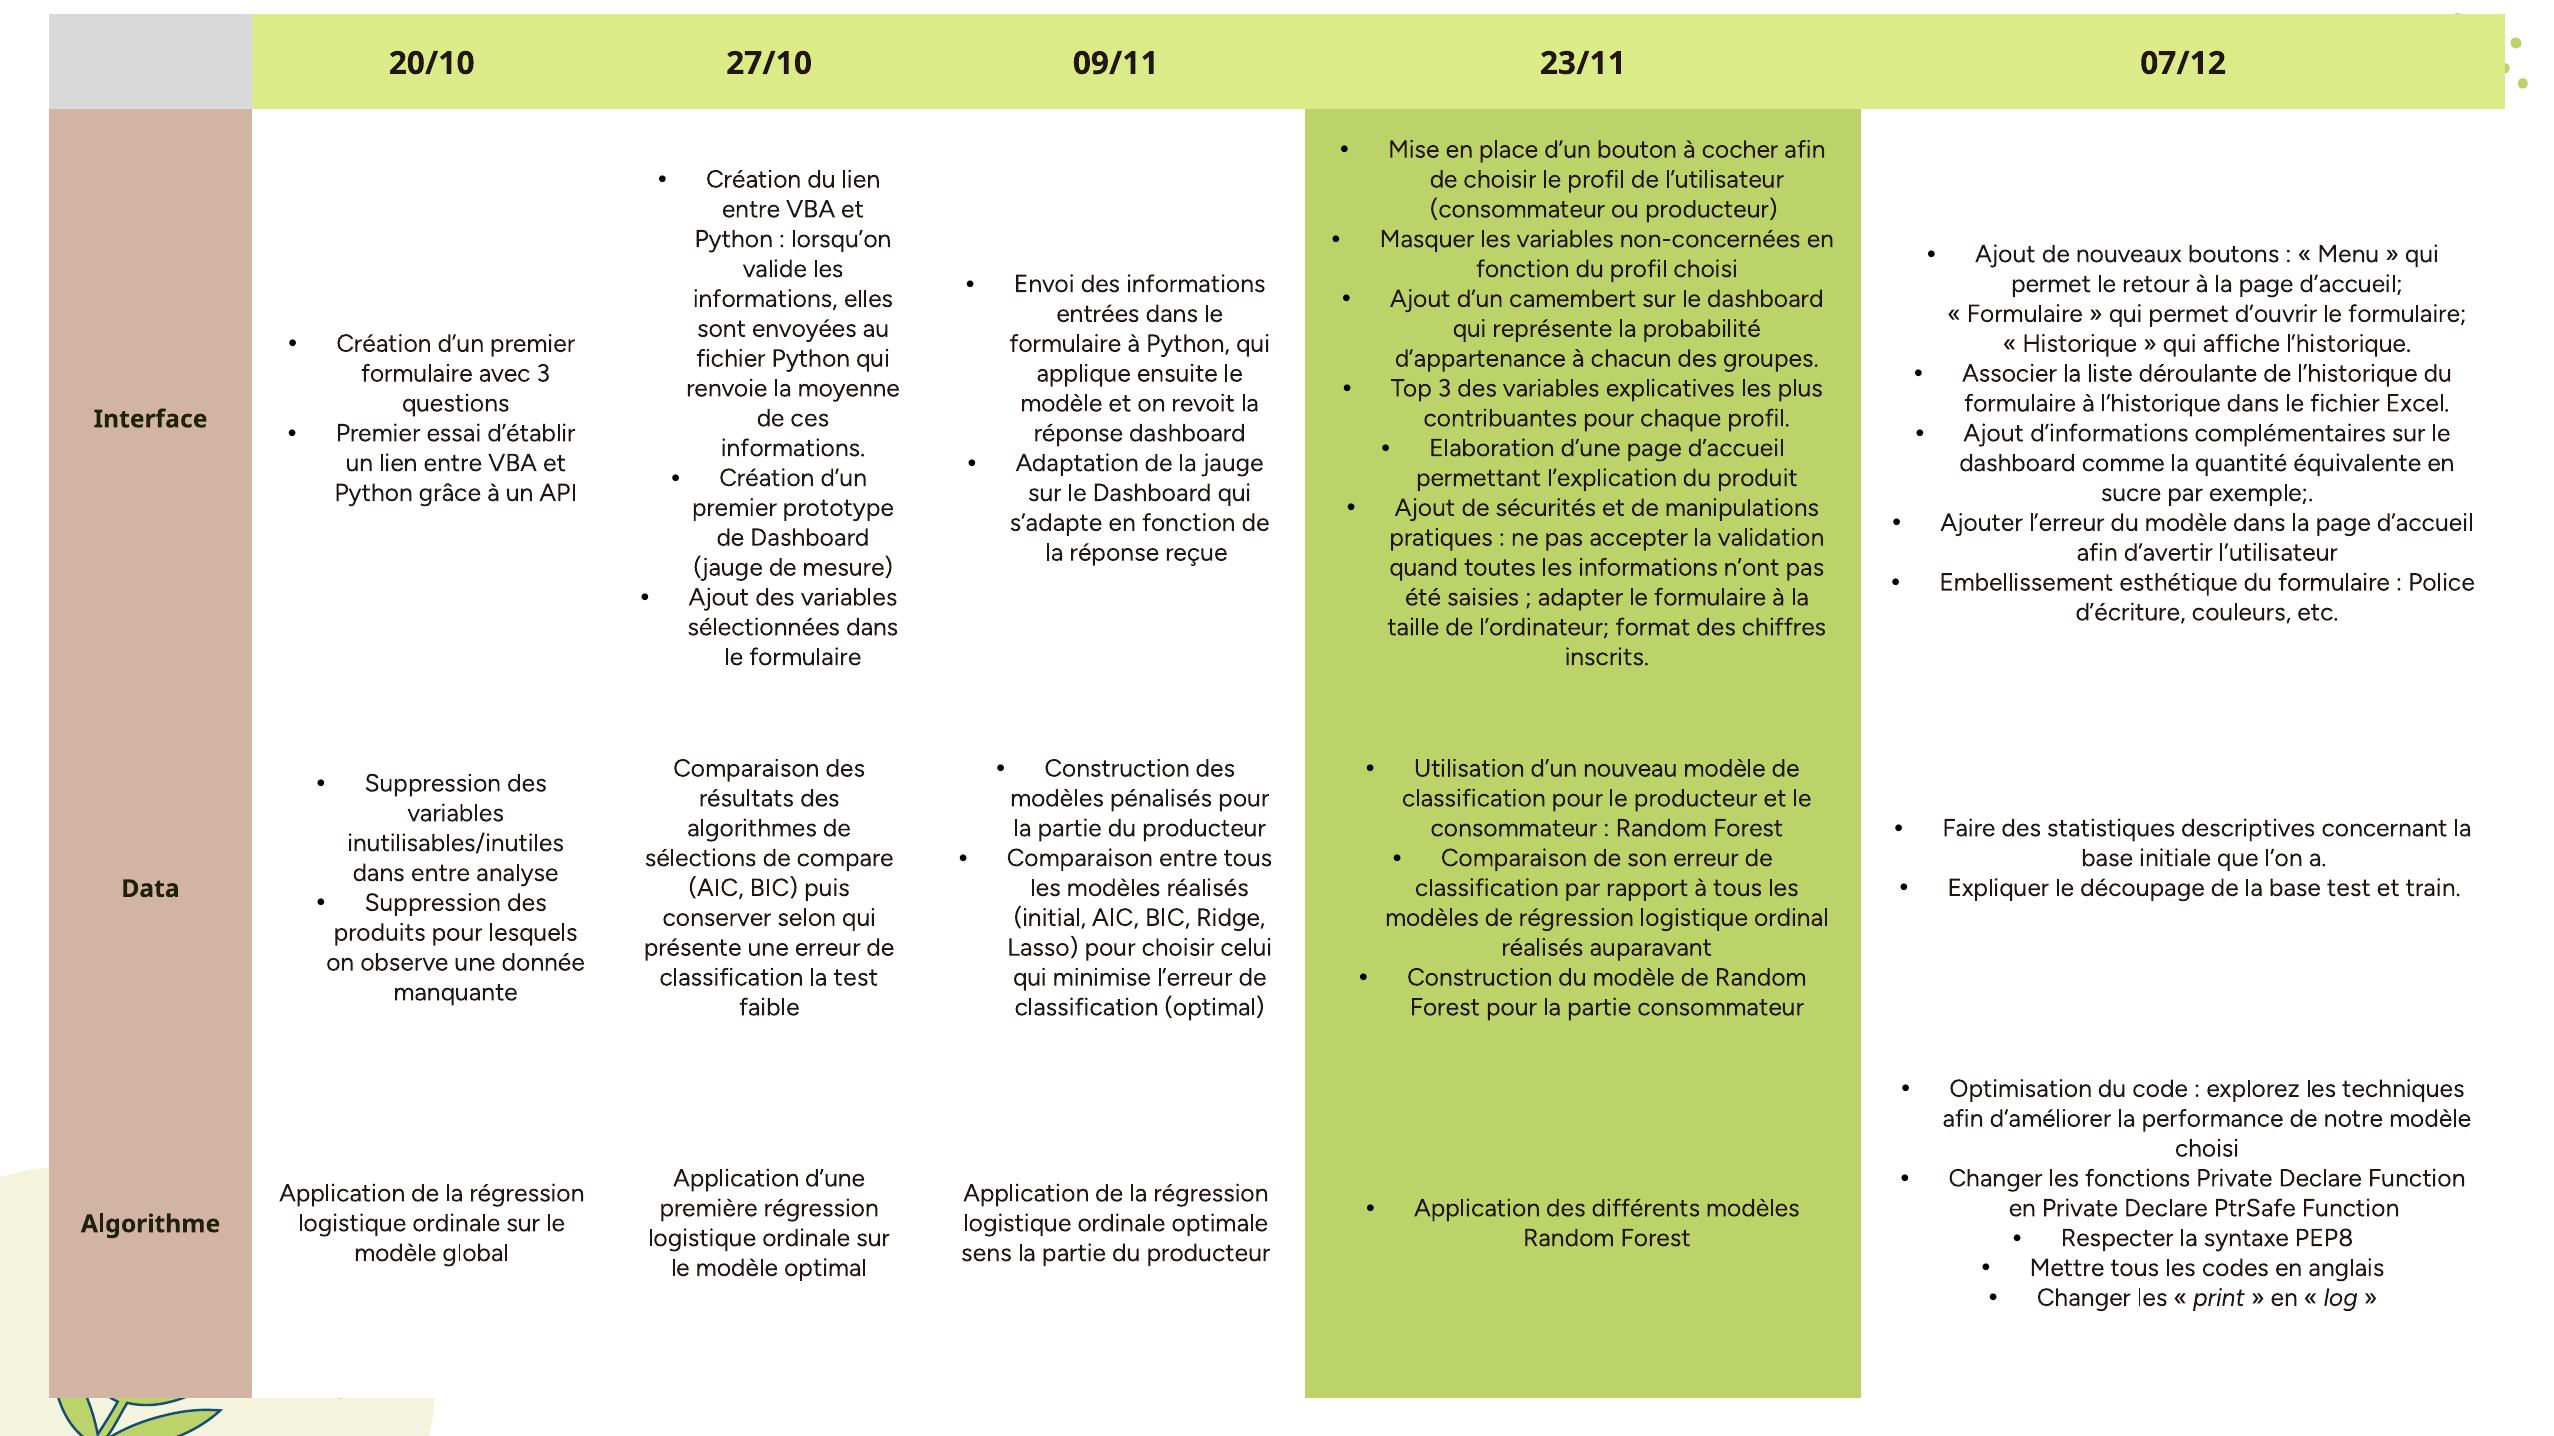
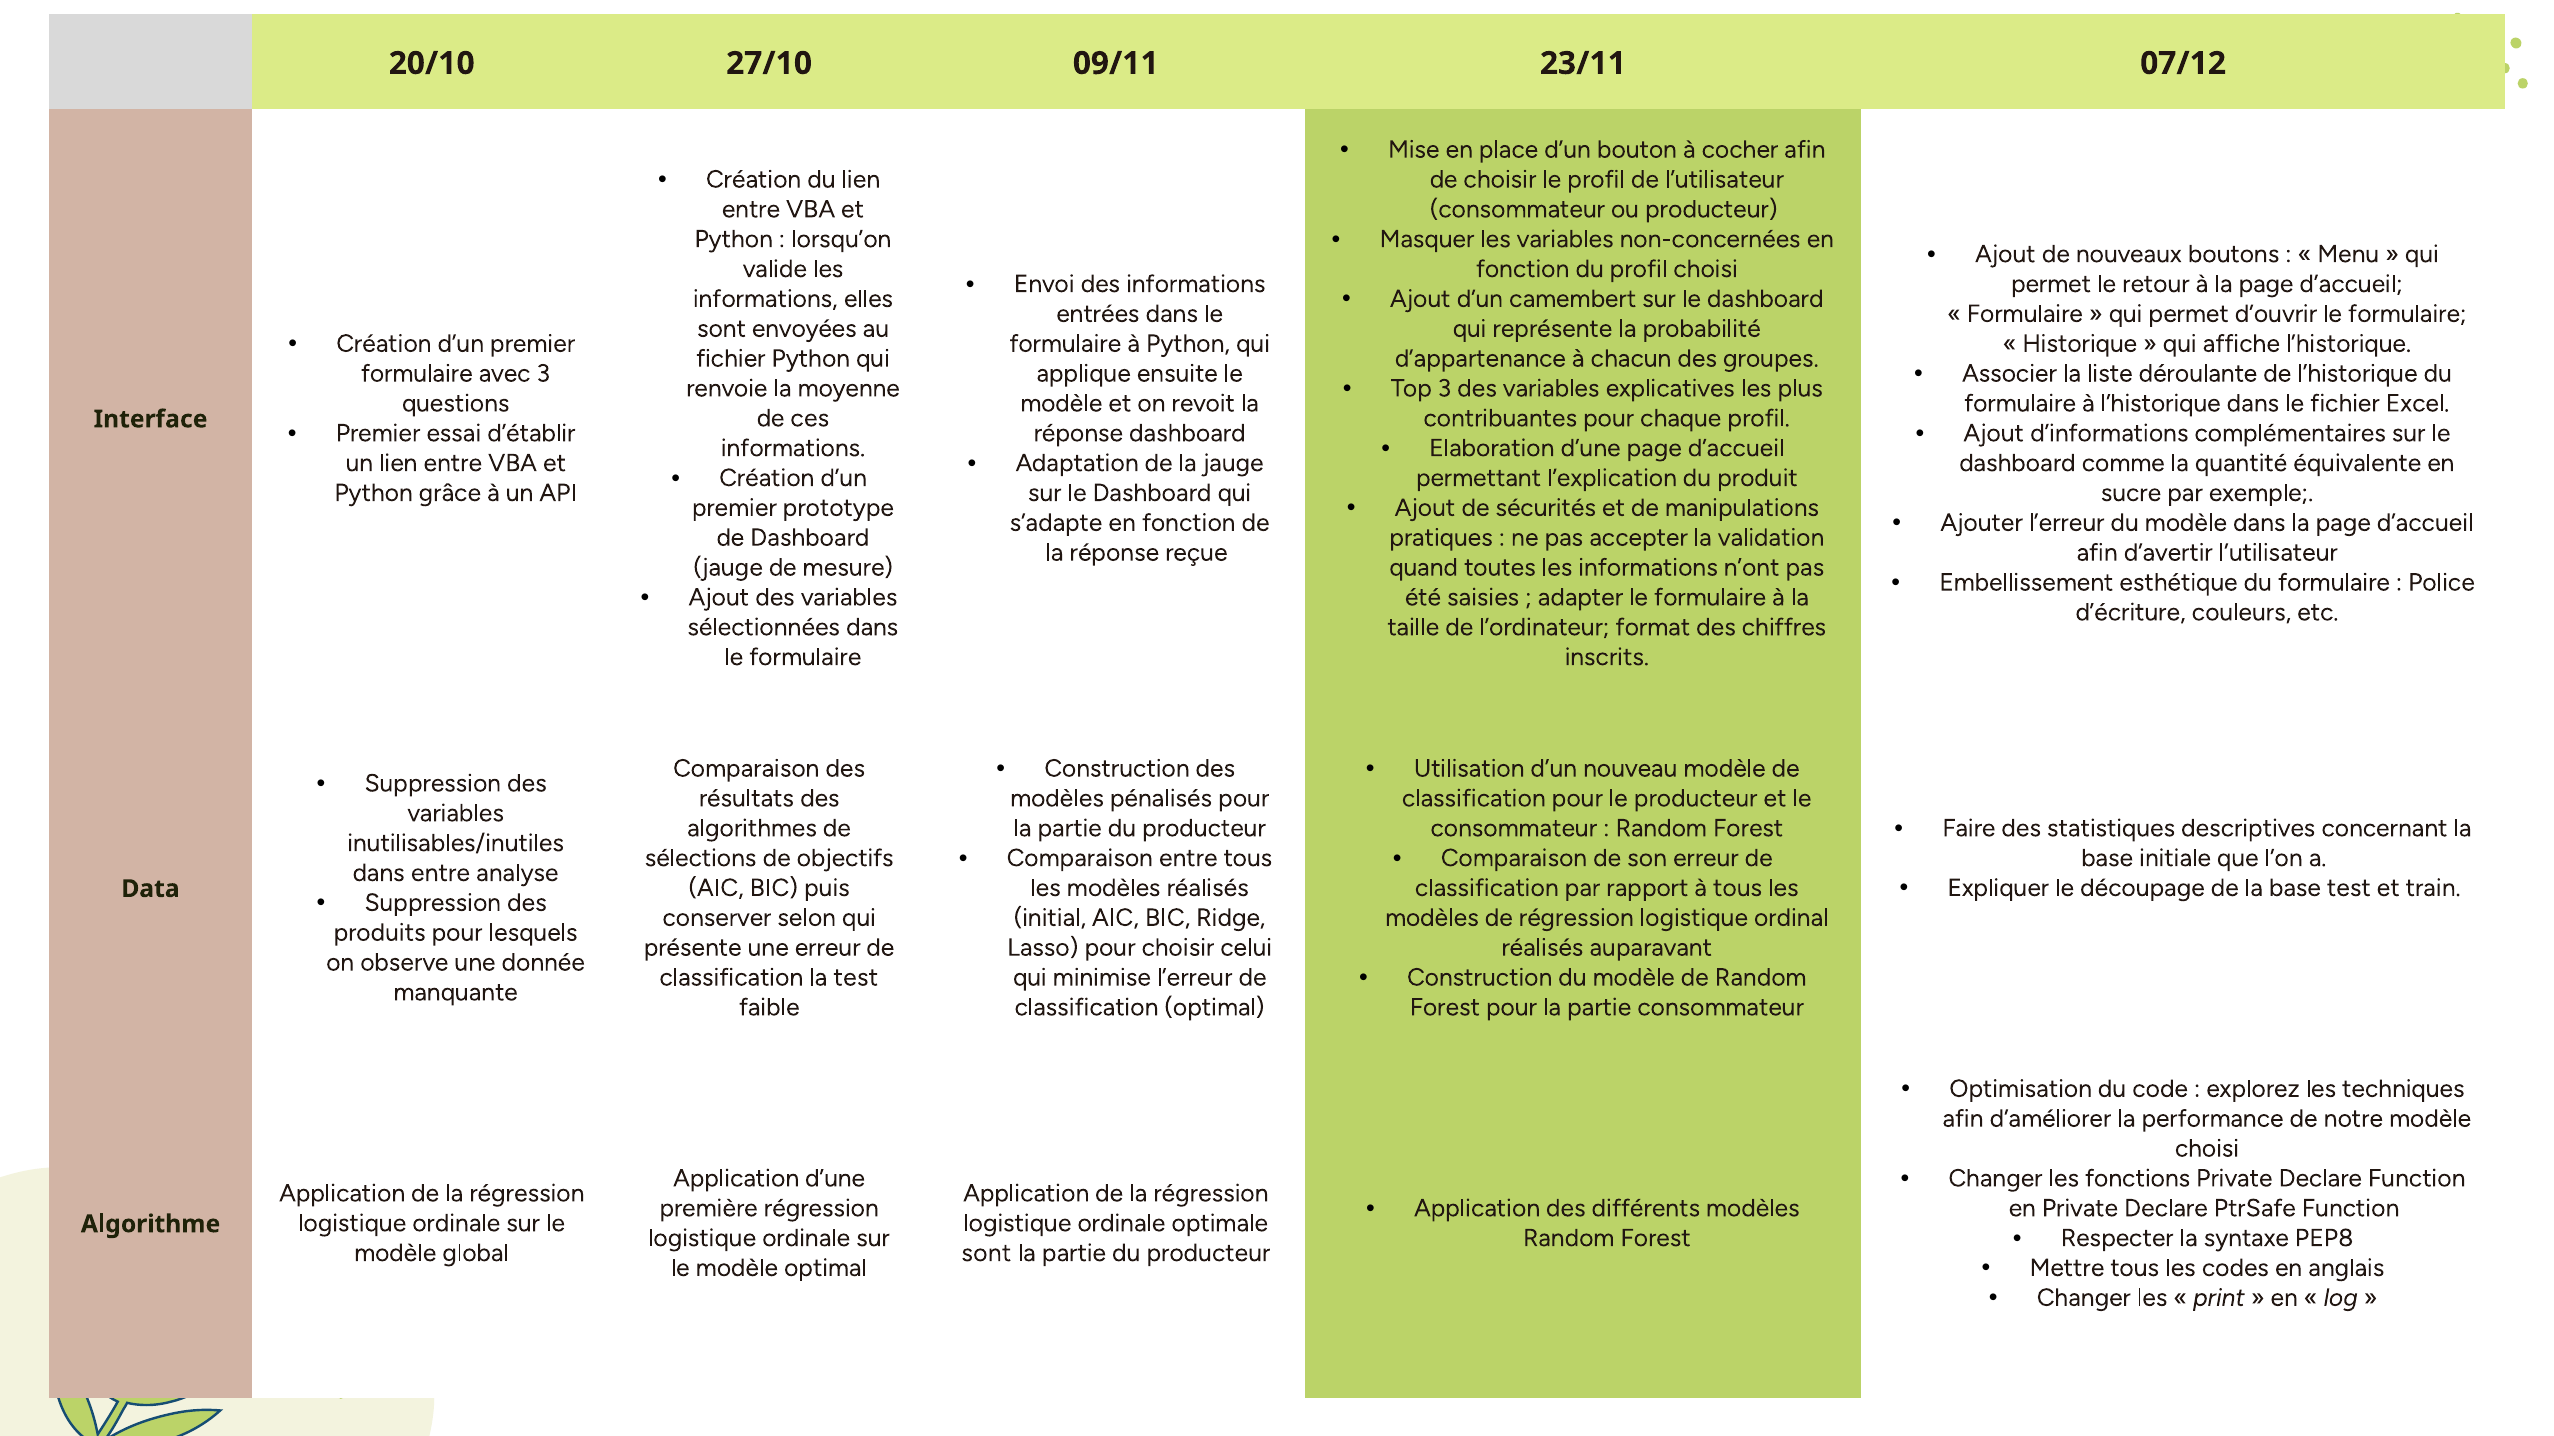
compare: compare -> objectifs
sens at (986, 1254): sens -> sont
